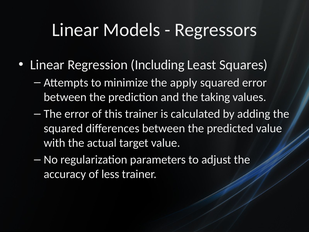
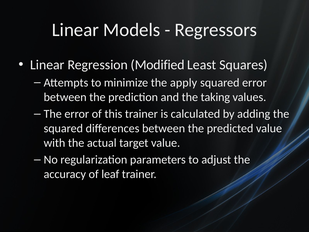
Including: Including -> Modified
less: less -> leaf
